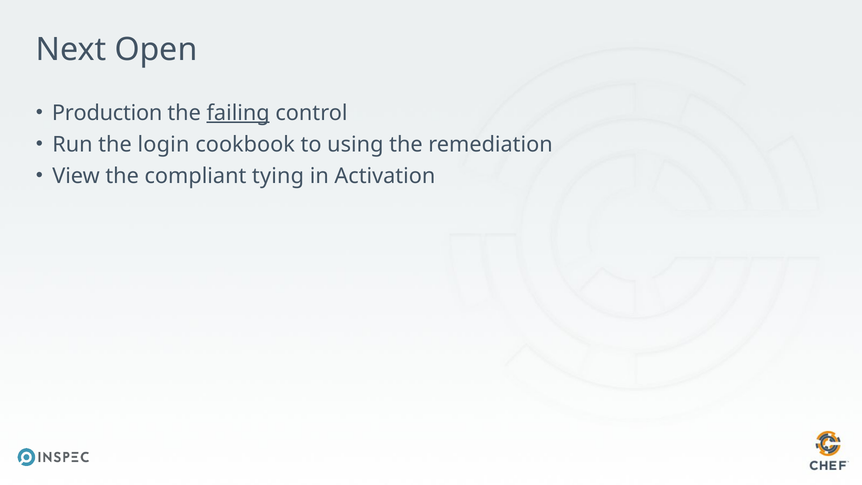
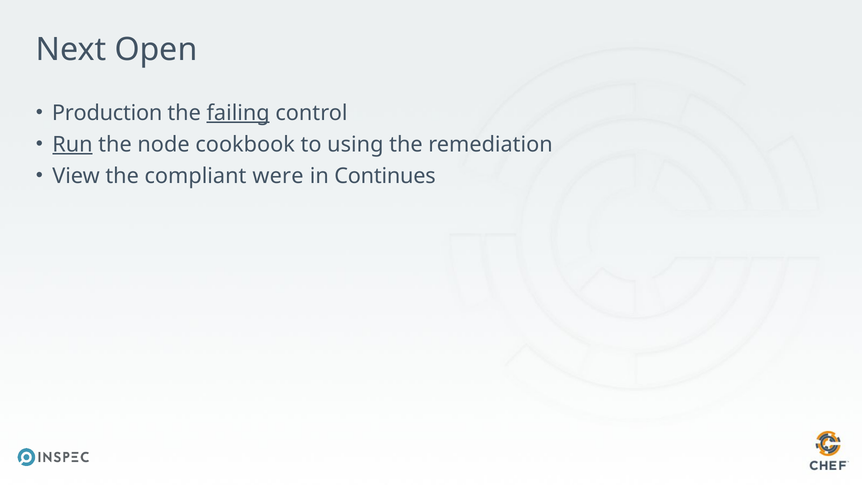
Run underline: none -> present
login: login -> node
tying: tying -> were
Activation: Activation -> Continues
